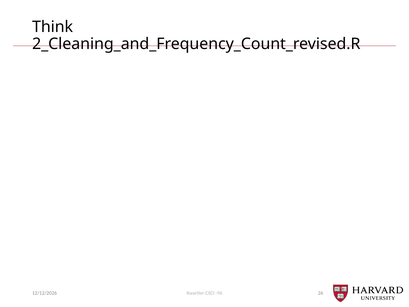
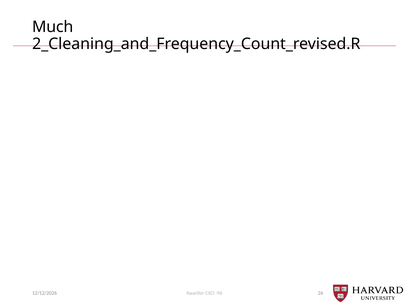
Think: Think -> Much
